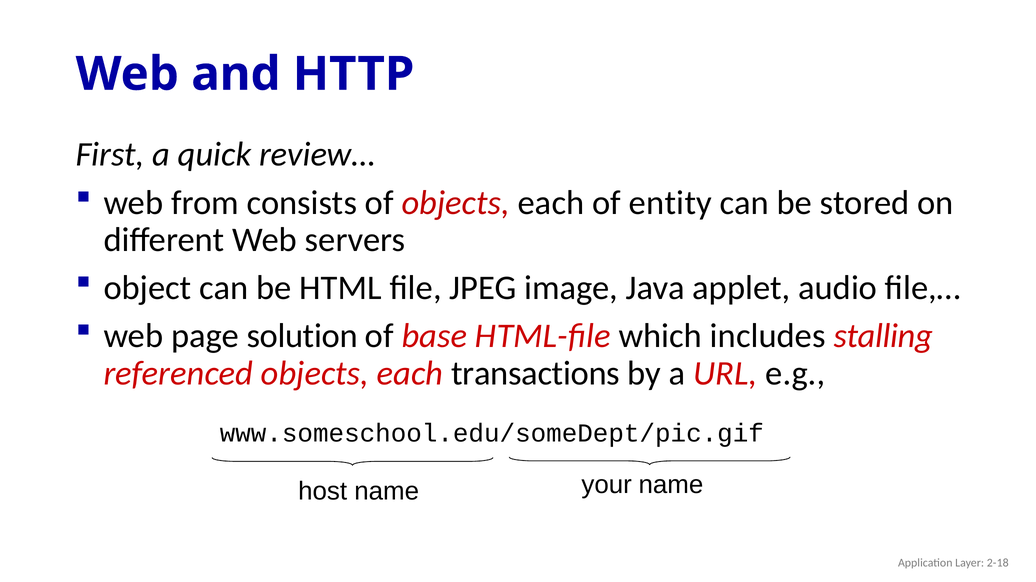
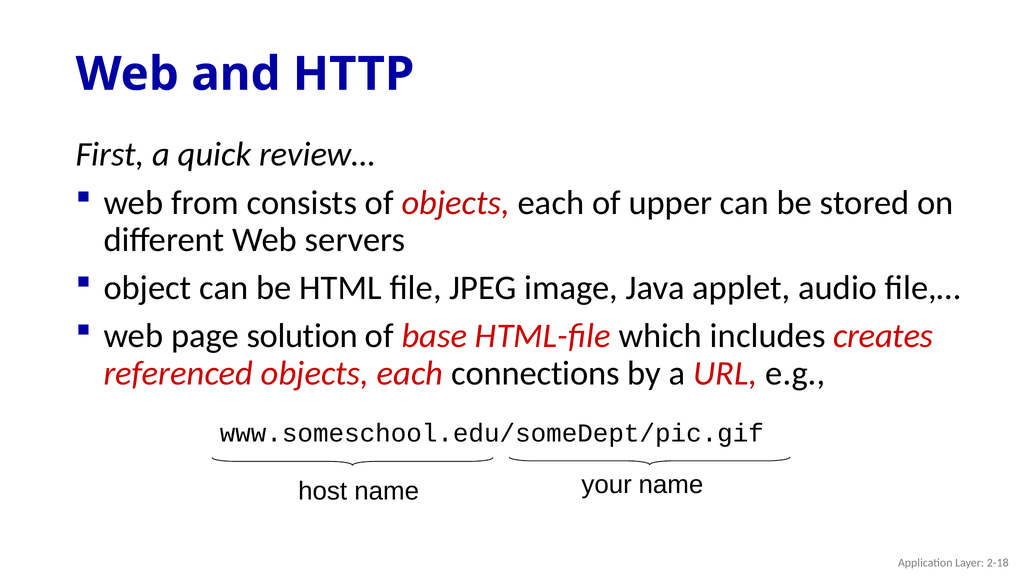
entity: entity -> upper
stalling: stalling -> creates
transactions: transactions -> connections
